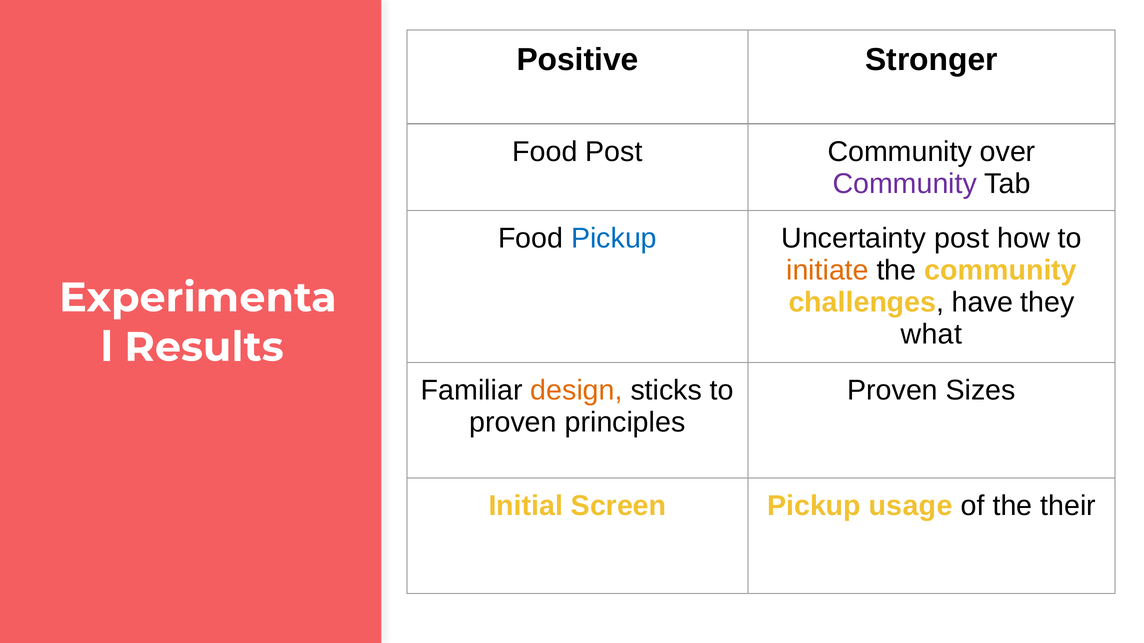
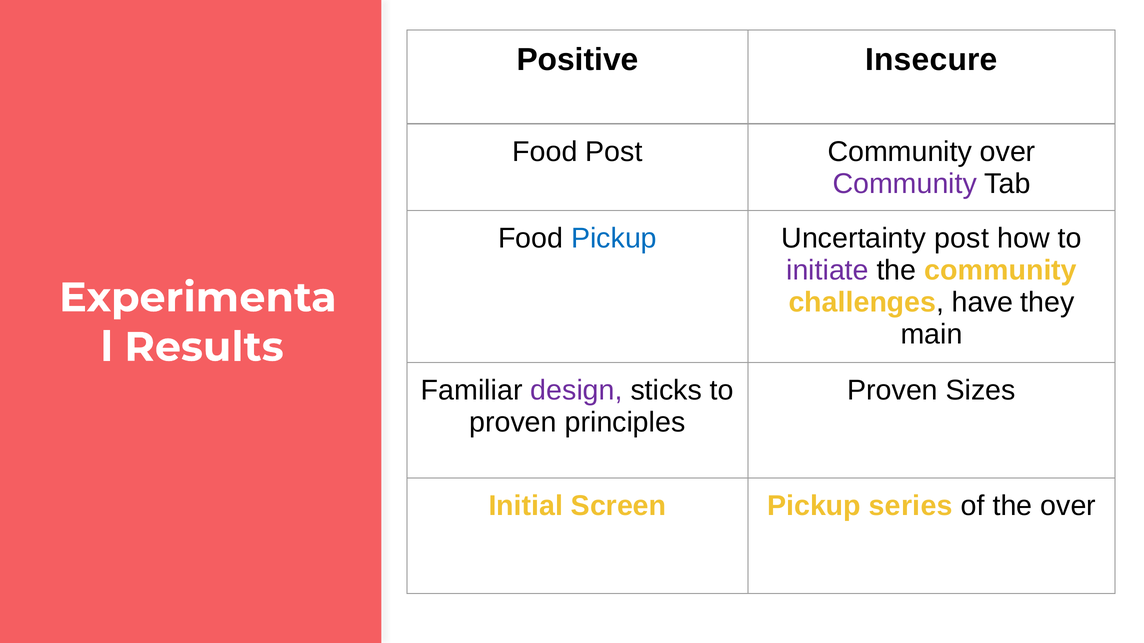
Stronger: Stronger -> Insecure
initiate colour: orange -> purple
what: what -> main
design colour: orange -> purple
usage: usage -> series
the their: their -> over
